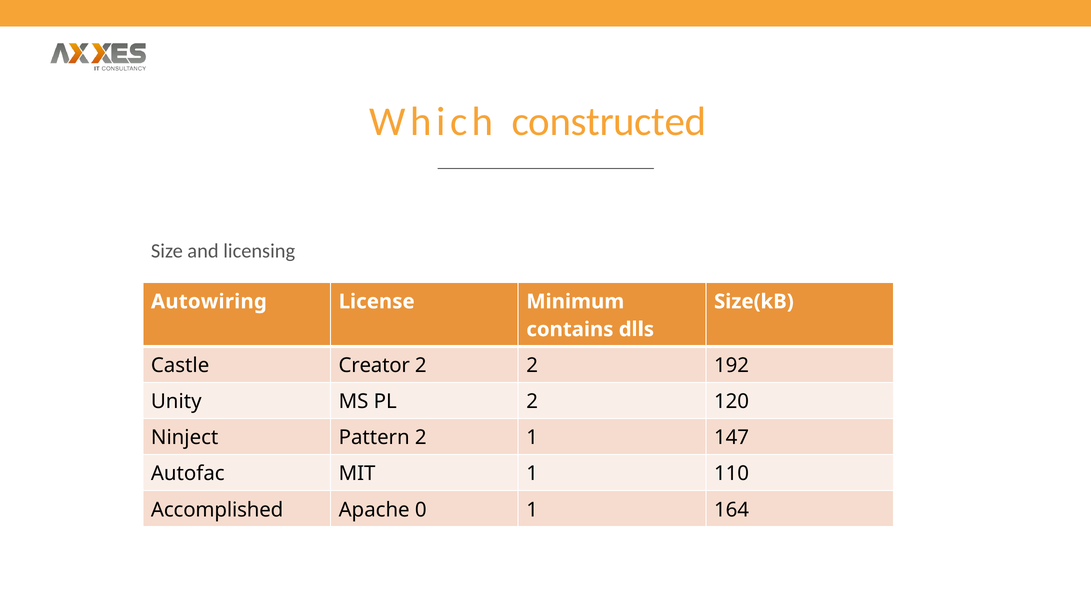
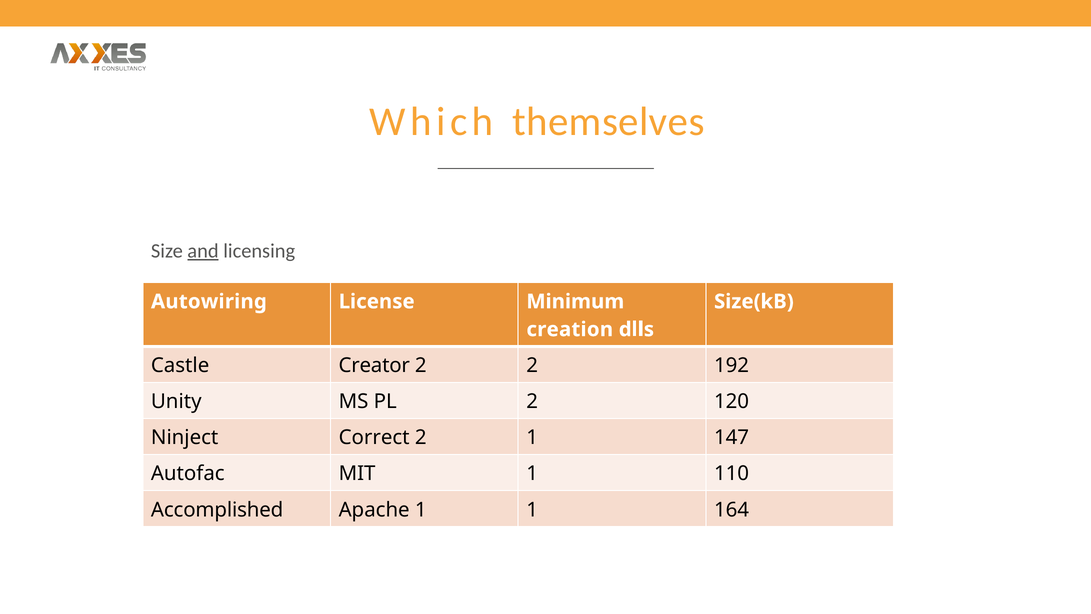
constructed: constructed -> themselves
and underline: none -> present
contains: contains -> creation
Pattern: Pattern -> Correct
Apache 0: 0 -> 1
